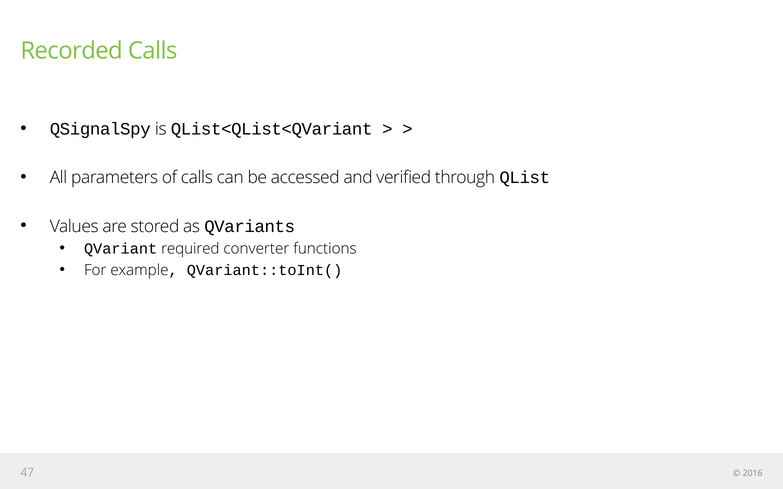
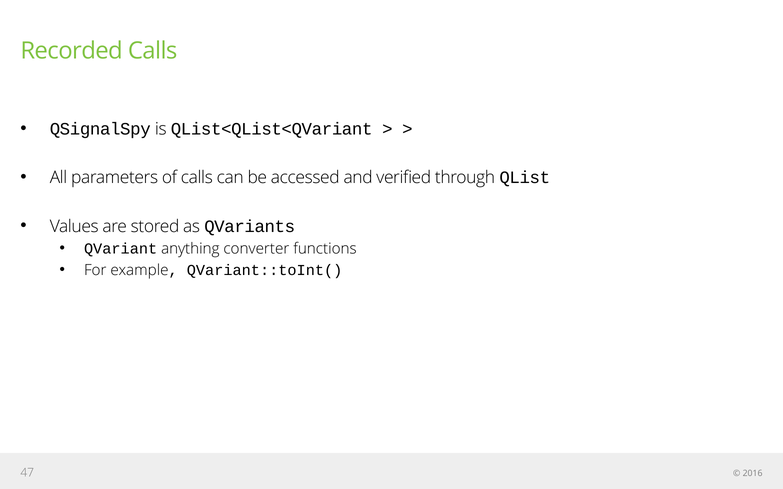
required: required -> anything
